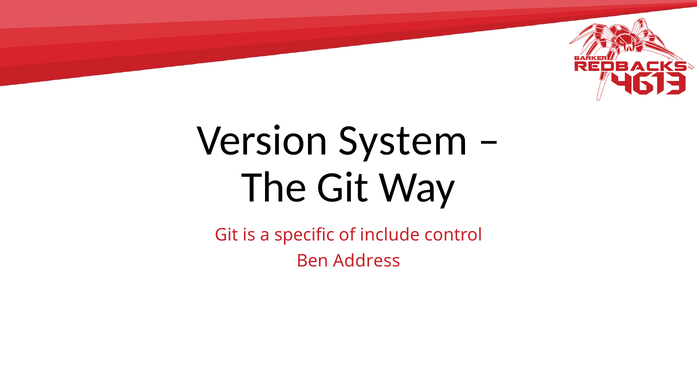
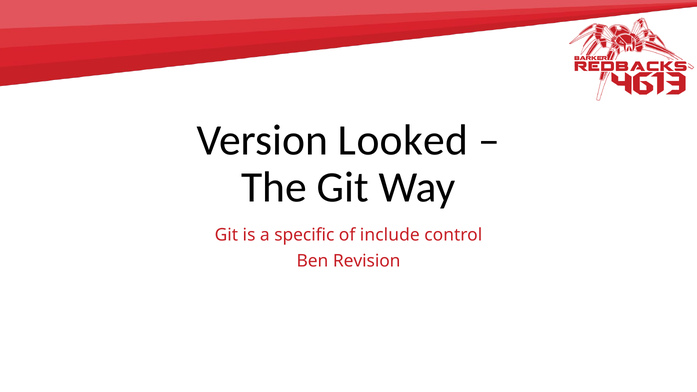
System: System -> Looked
Address: Address -> Revision
